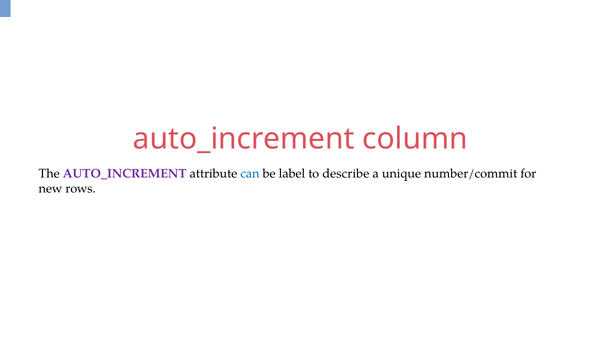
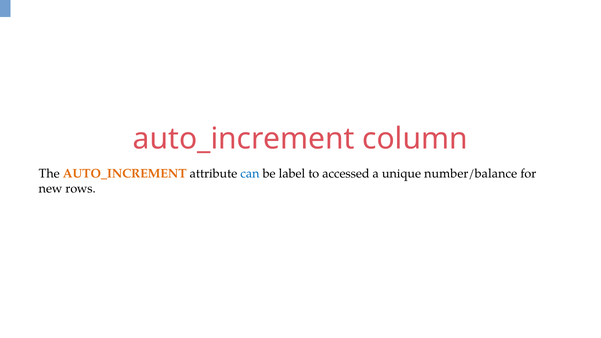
AUTO_INCREMENT at (125, 174) colour: purple -> orange
describe: describe -> accessed
number/commit: number/commit -> number/balance
